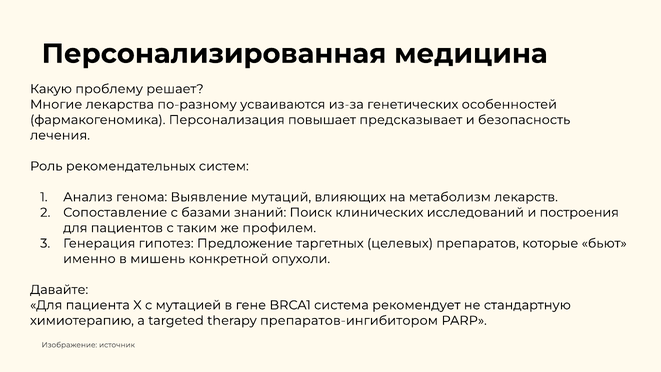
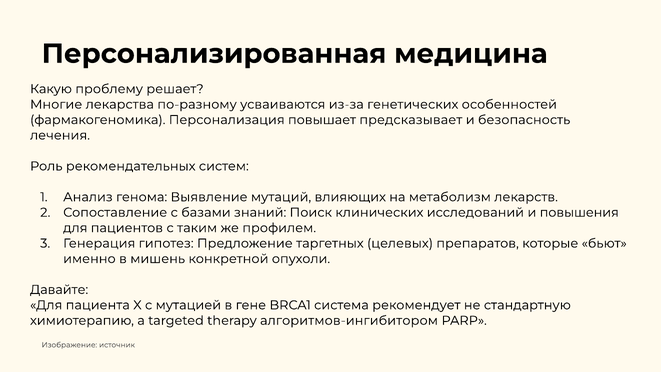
построения: построения -> повышения
препаратов-ингибитором: препаратов-ингибитором -> алгоритмов-ингибитором
